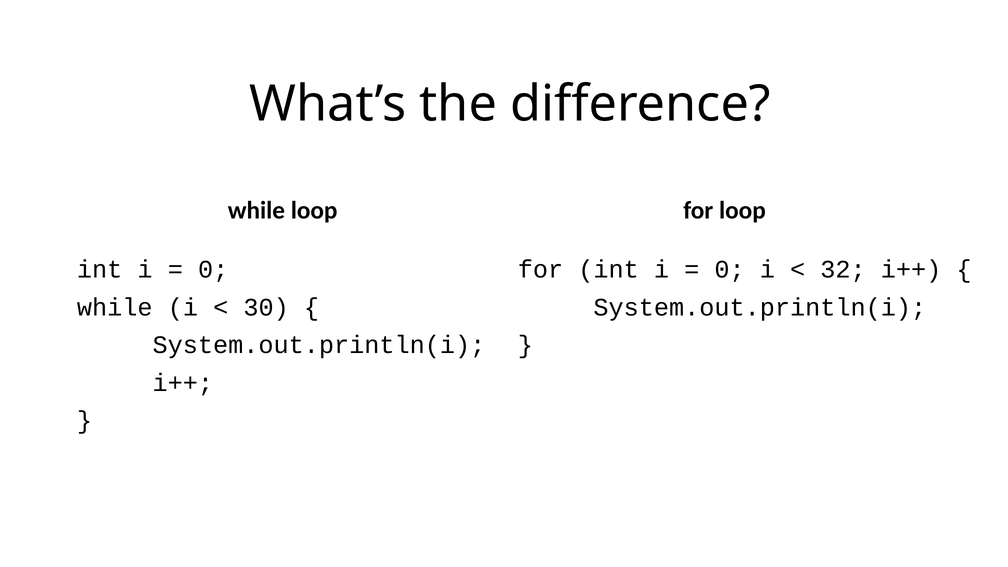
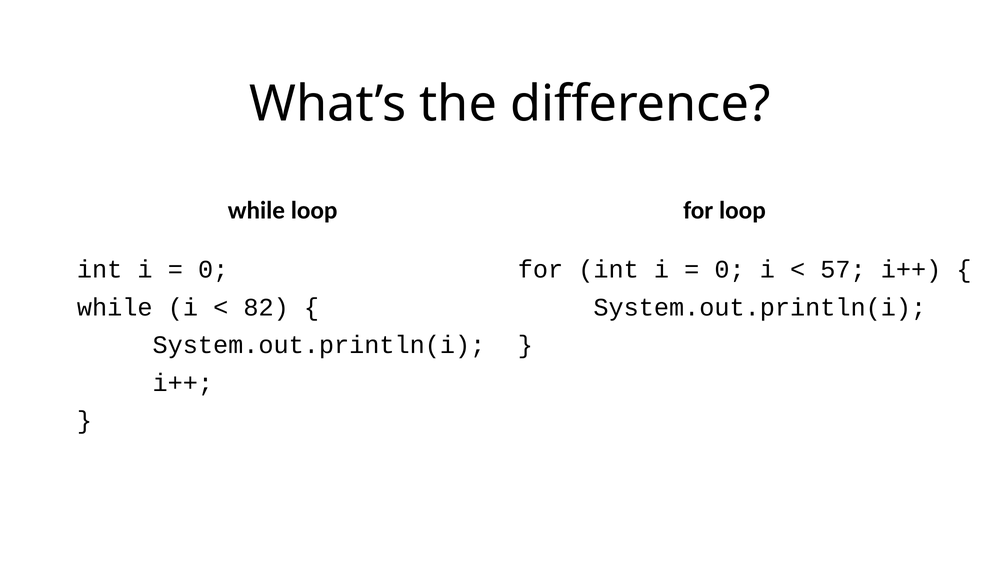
32: 32 -> 57
30: 30 -> 82
